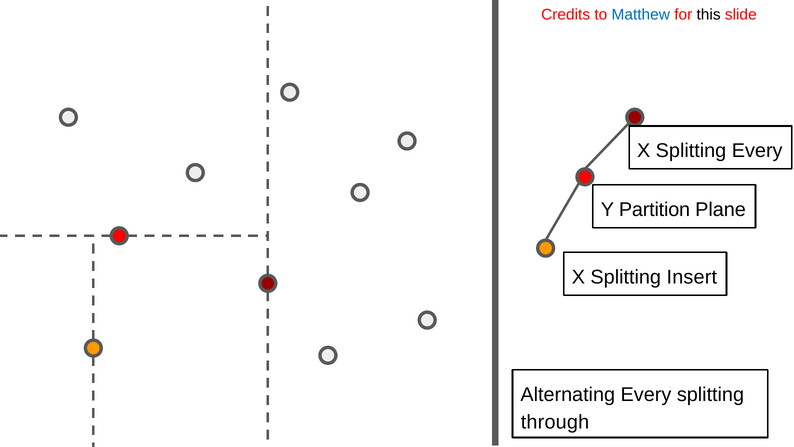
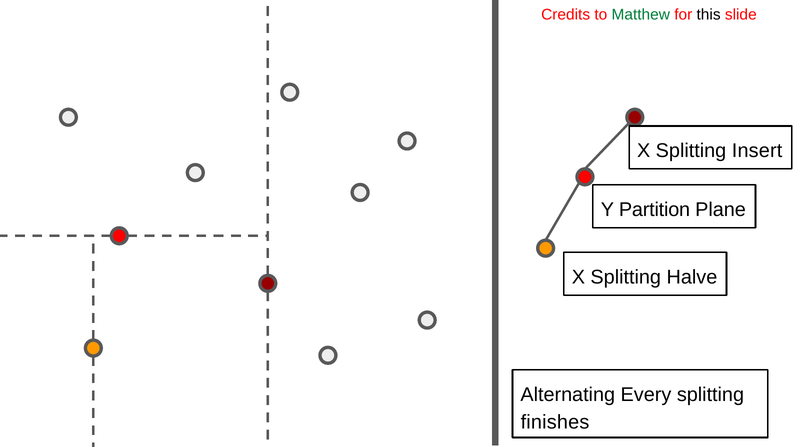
Matthew colour: blue -> green
Splitting Every: Every -> Insert
Insert: Insert -> Halve
through: through -> finishes
